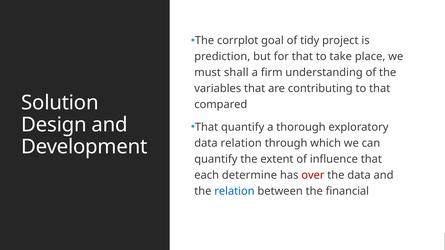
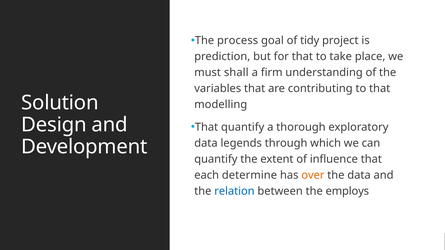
corrplot: corrplot -> process
compared: compared -> modelling
data relation: relation -> legends
over colour: red -> orange
financial: financial -> employs
